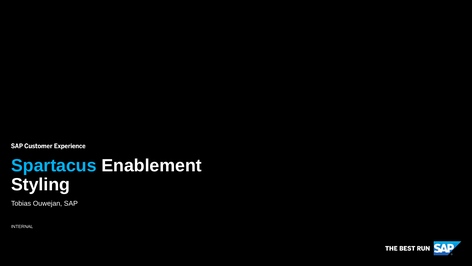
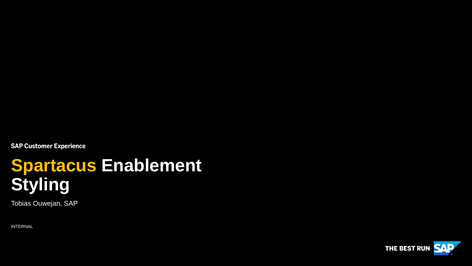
Spartacus colour: light blue -> yellow
